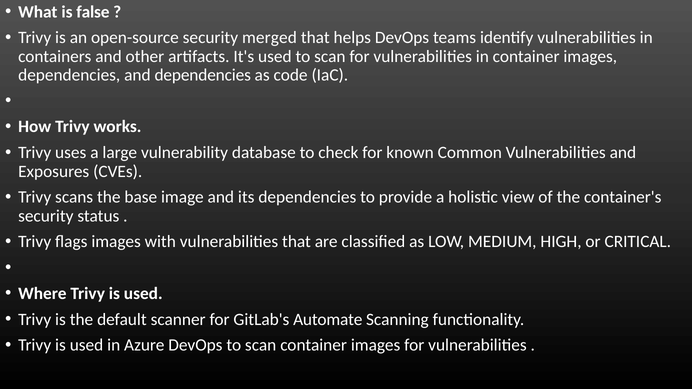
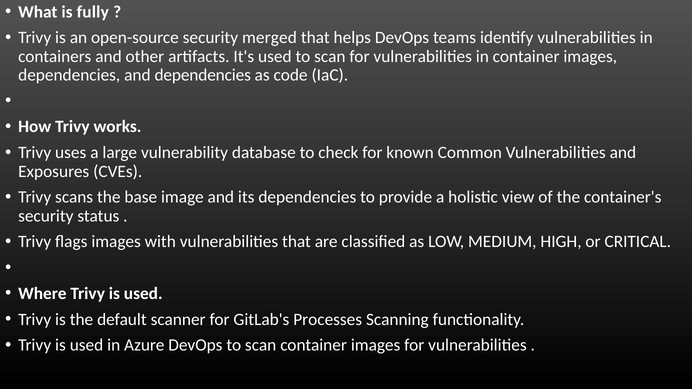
false: false -> fully
Automate: Automate -> Processes
